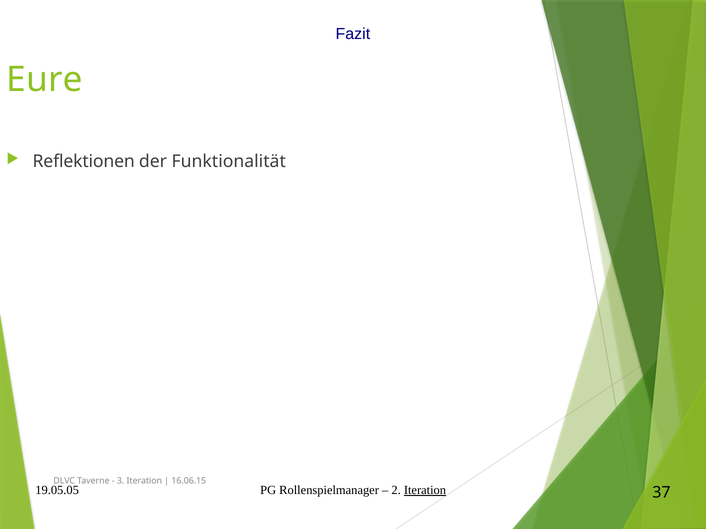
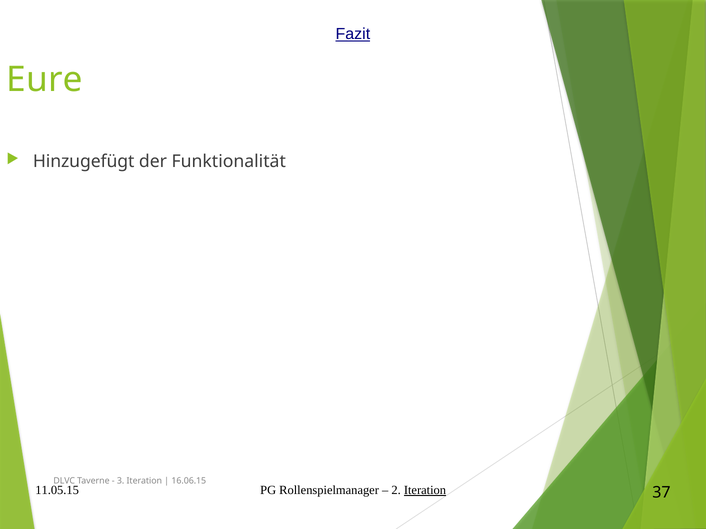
Fazit underline: none -> present
Reflektionen: Reflektionen -> Hinzugefügt
19.05.05: 19.05.05 -> 11.05.15
